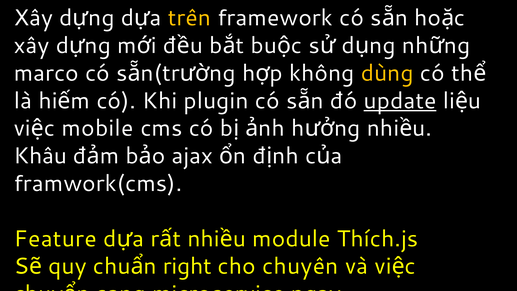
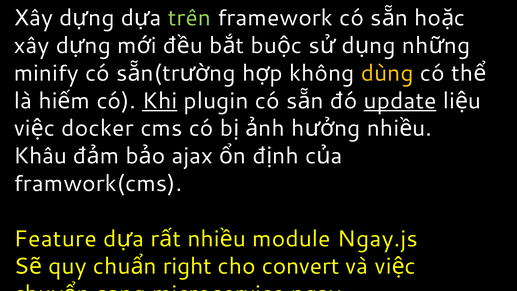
trên colour: yellow -> light green
marco: marco -> minify
Khi underline: none -> present
mobile: mobile -> docker
Thích.js: Thích.js -> Ngay.js
chuyên: chuyên -> convert
